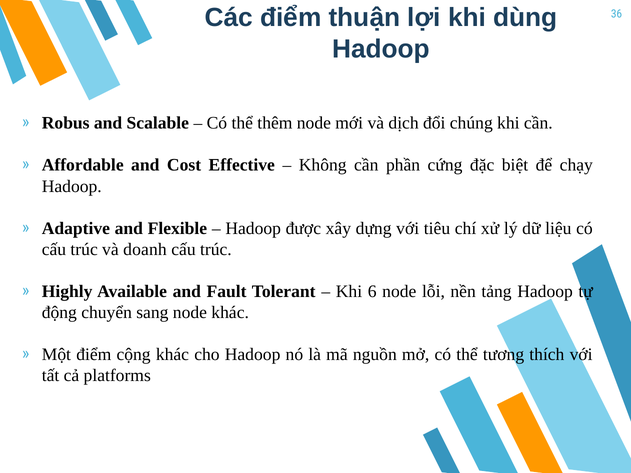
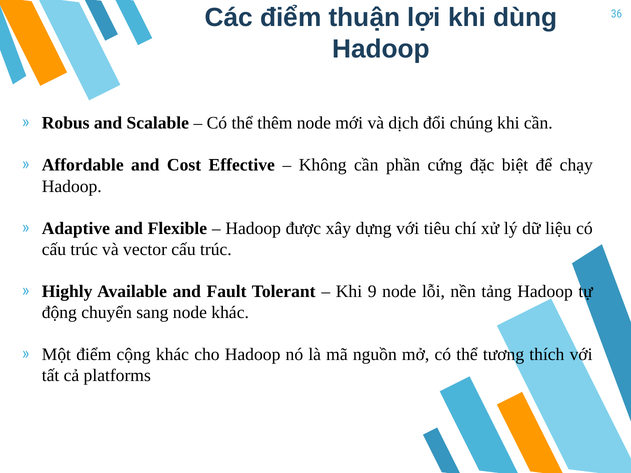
doanh: doanh -> vector
6: 6 -> 9
